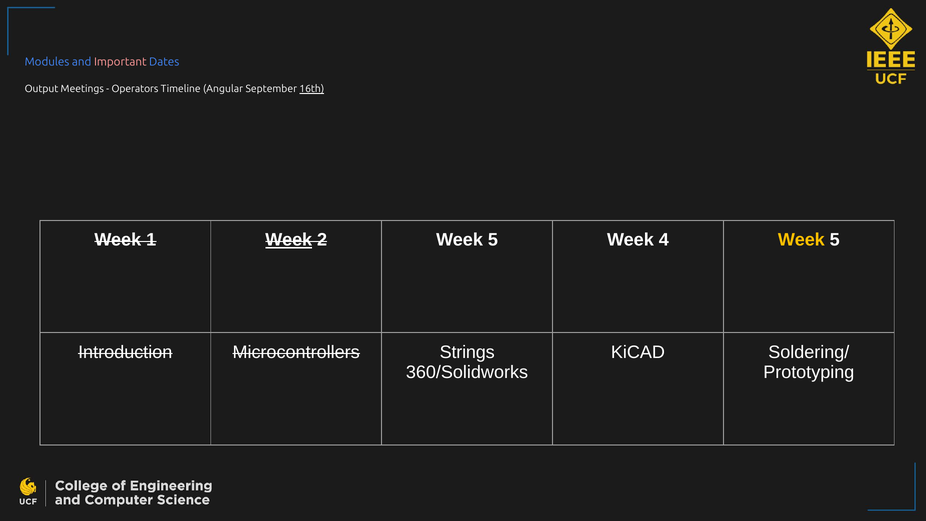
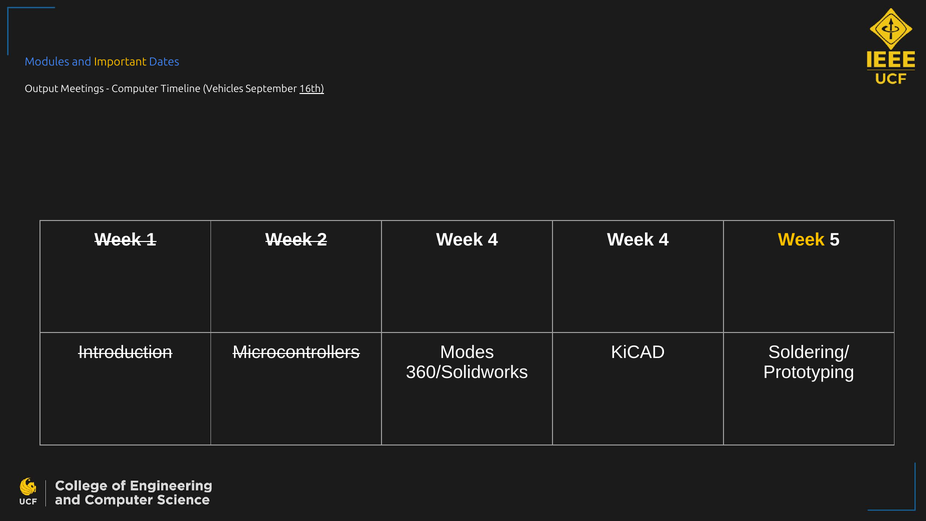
Important colour: pink -> yellow
Operators: Operators -> Computer
Angular: Angular -> Vehicles
Week at (289, 240) underline: present -> none
2 Week 5: 5 -> 4
Strings: Strings -> Modes
